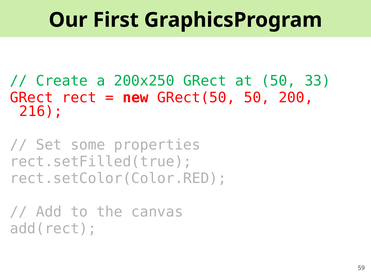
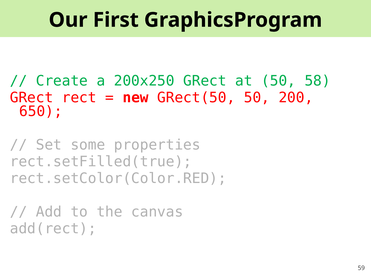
33: 33 -> 58
216: 216 -> 650
